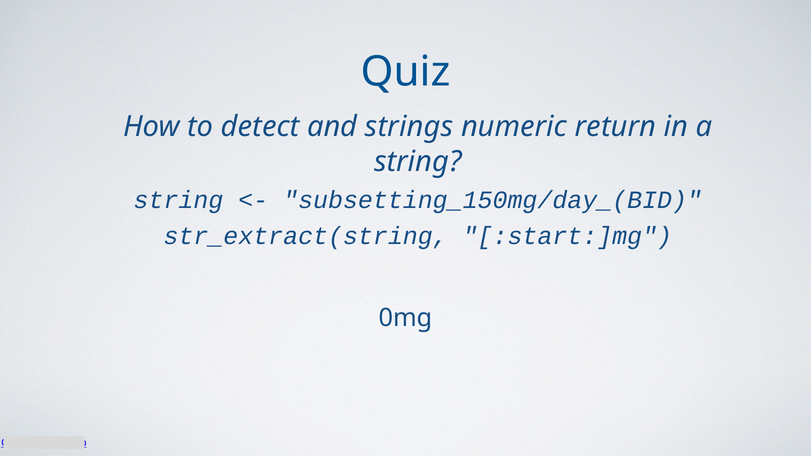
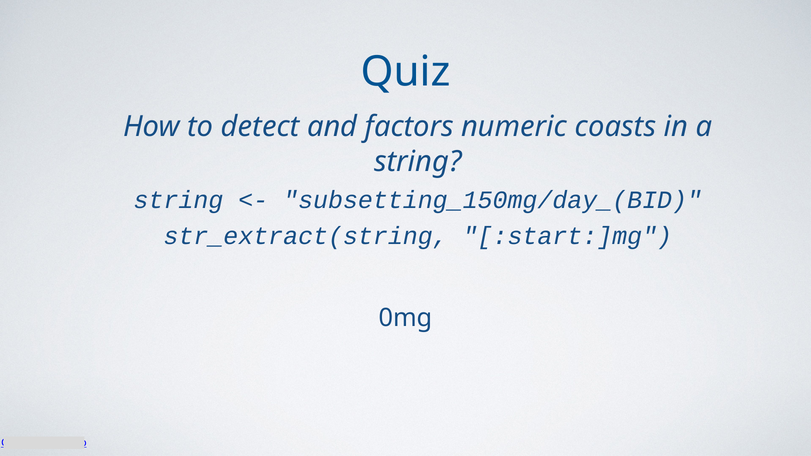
strings: strings -> factors
return: return -> coasts
